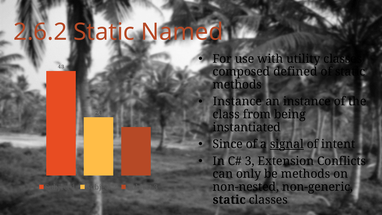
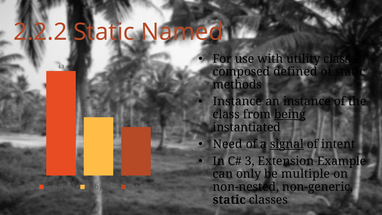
2.6.2: 2.6.2 -> 2.2.2
being underline: none -> present
Since: Since -> Need
Conflicts: Conflicts -> Example
be methods: methods -> multiple
